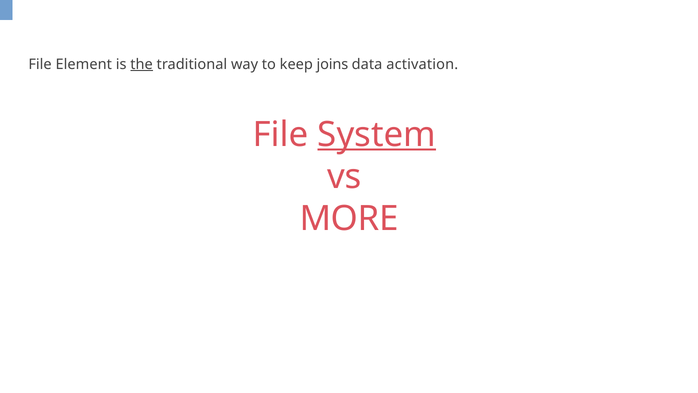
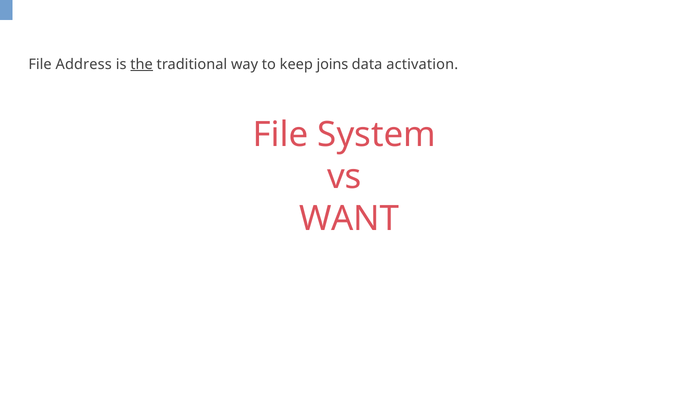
Element: Element -> Address
System underline: present -> none
MORE: MORE -> WANT
